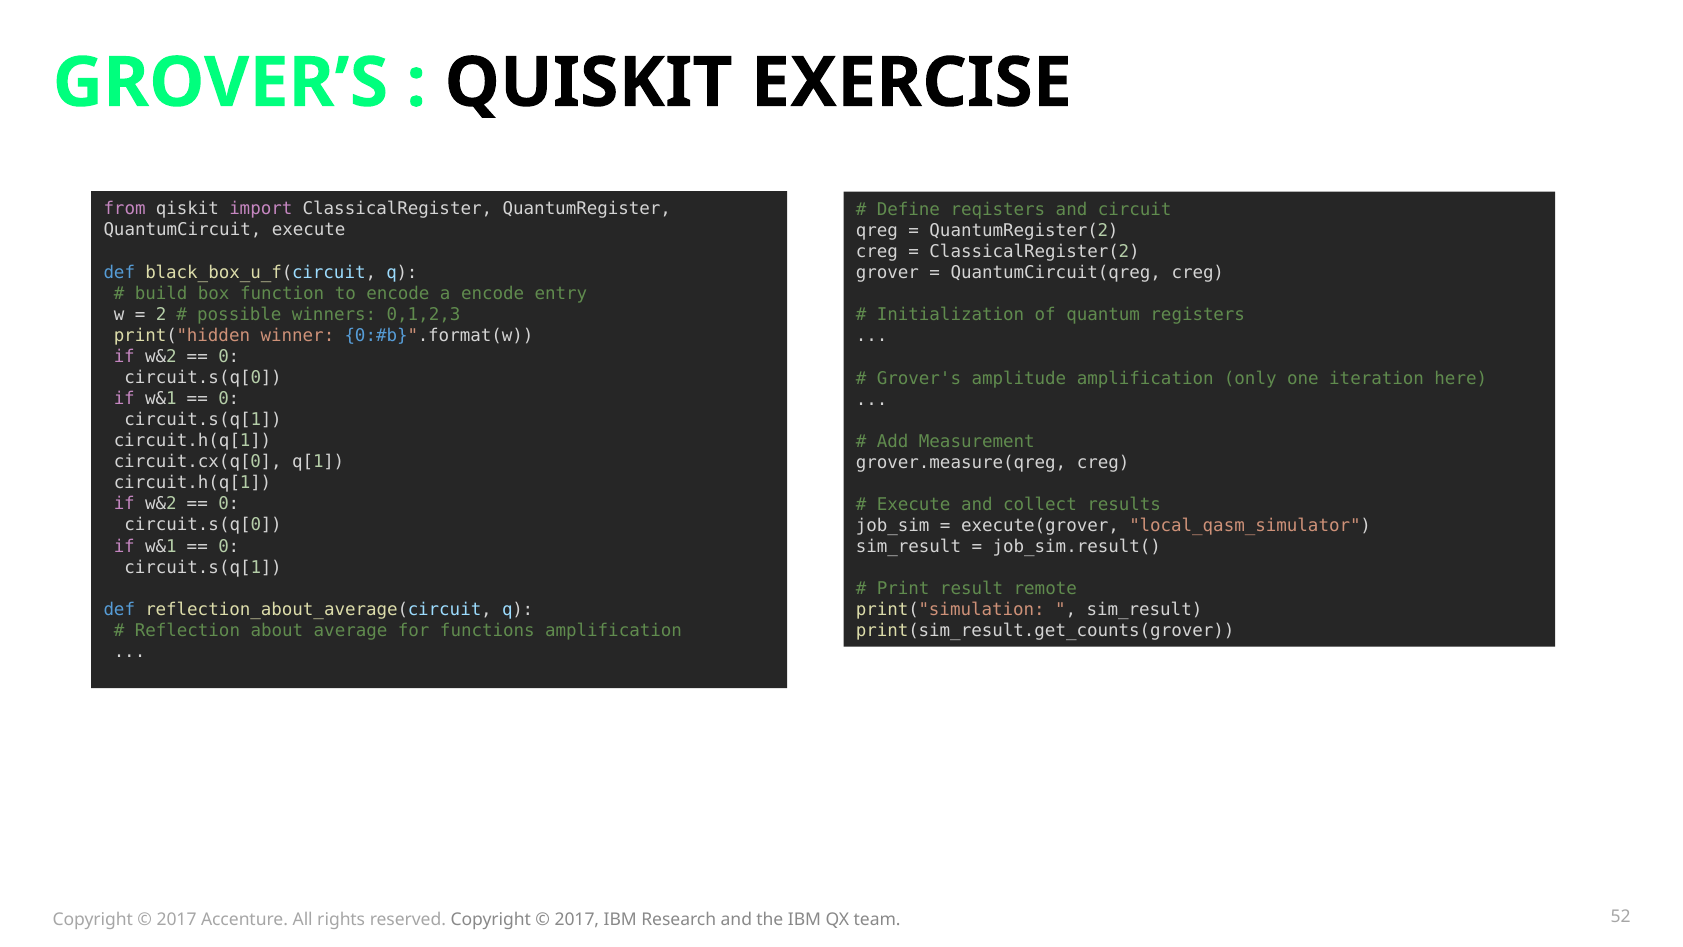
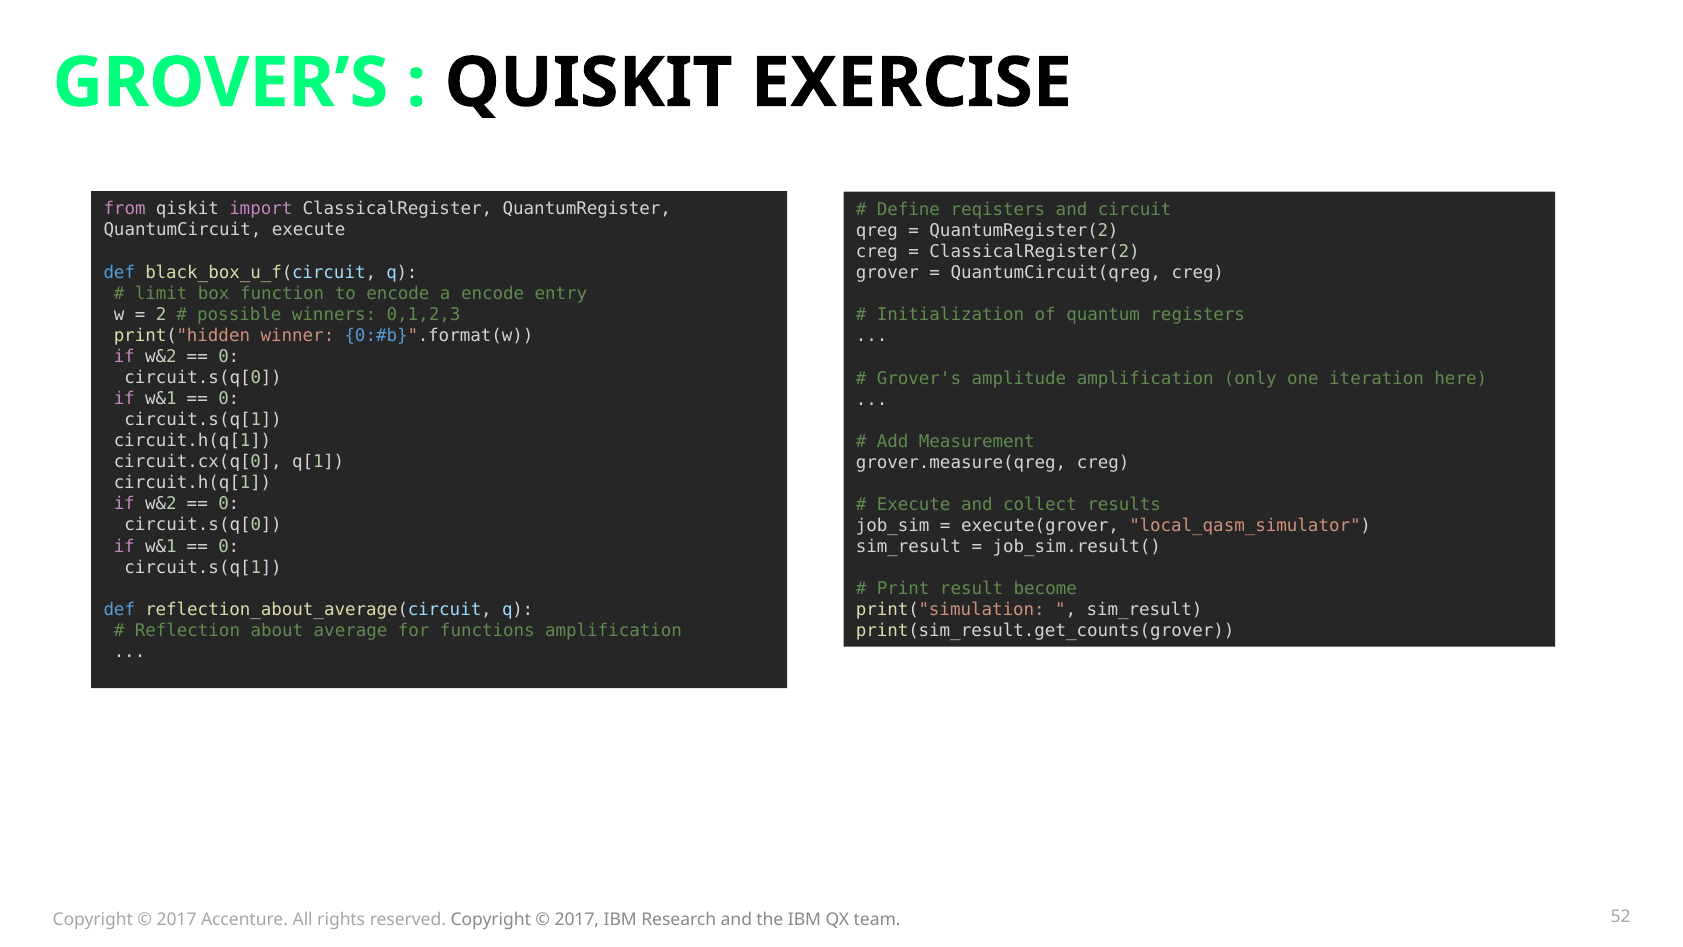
build: build -> limit
remote: remote -> become
